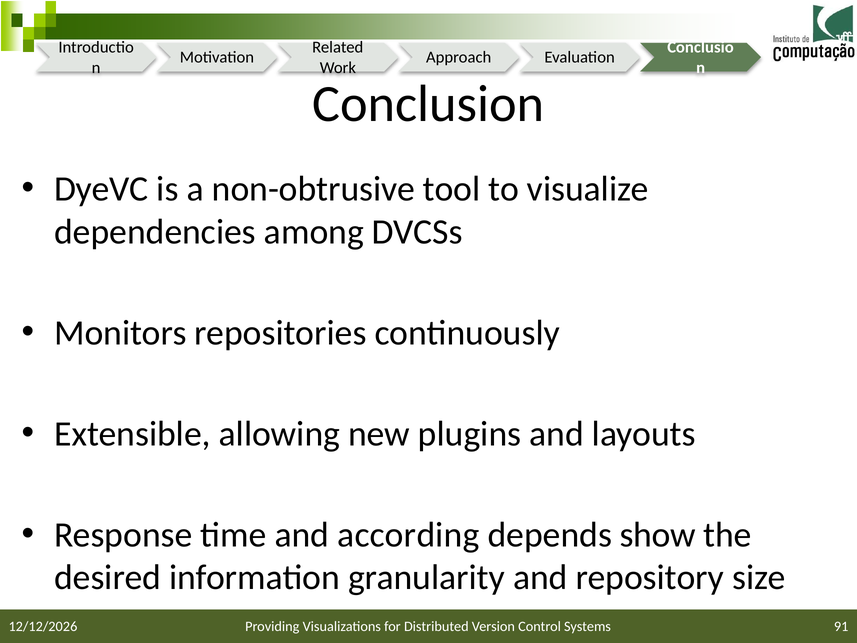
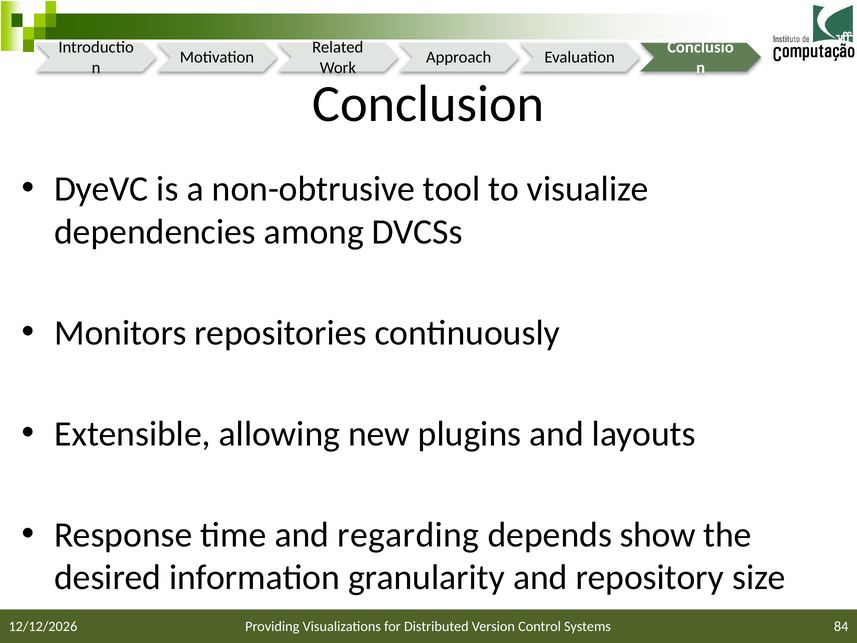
according: according -> regarding
91: 91 -> 84
